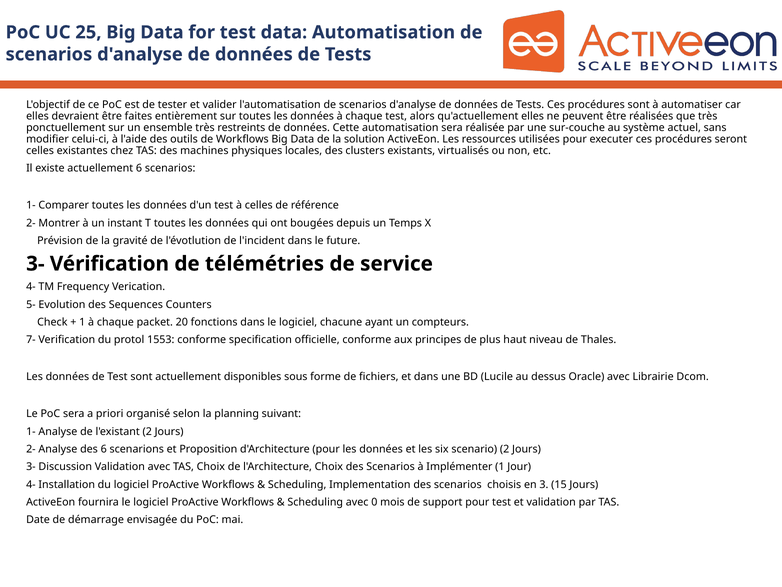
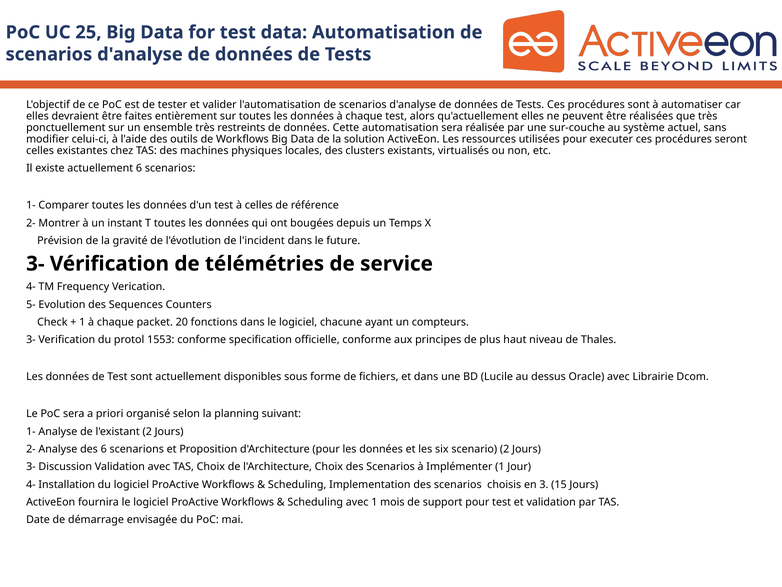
7- at (31, 340): 7- -> 3-
avec 0: 0 -> 1
